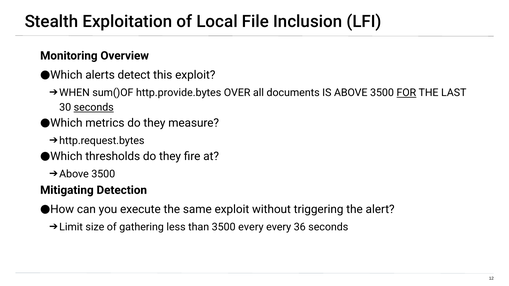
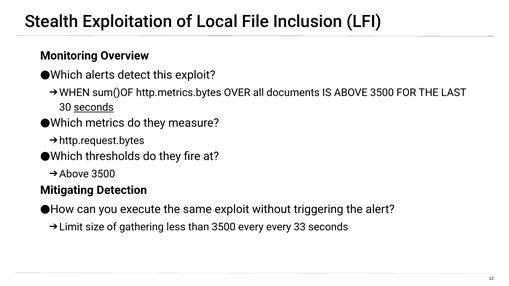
http.provide.bytes: http.provide.bytes -> http.metrics.bytes
FOR underline: present -> none
36: 36 -> 33
